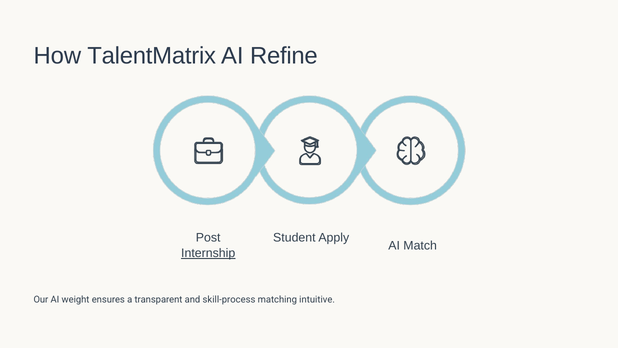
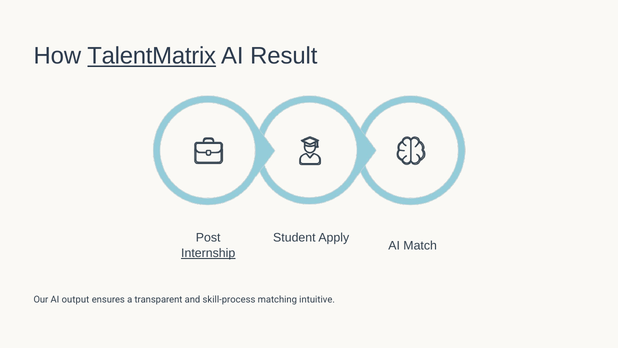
TalentMatrix underline: none -> present
Refine: Refine -> Result
weight: weight -> output
